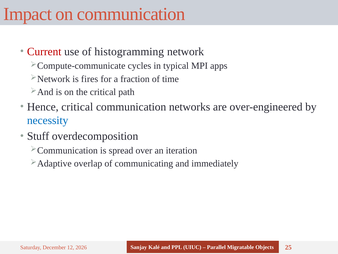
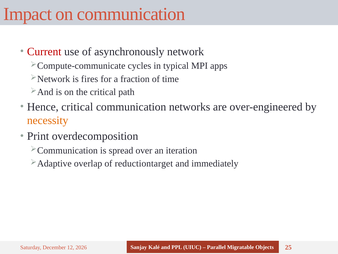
histogramming: histogramming -> asynchronously
necessity colour: blue -> orange
Stuff: Stuff -> Print
communicating: communicating -> reductiontarget
